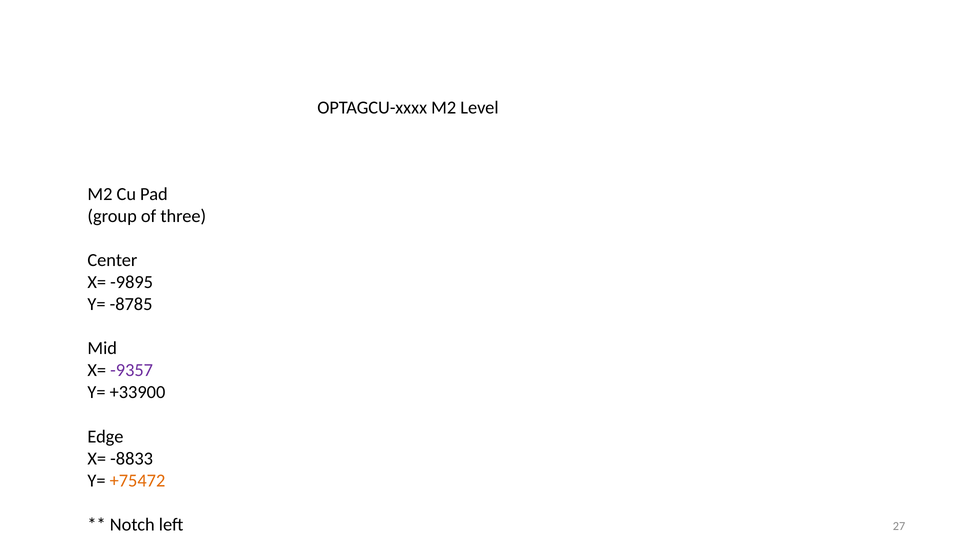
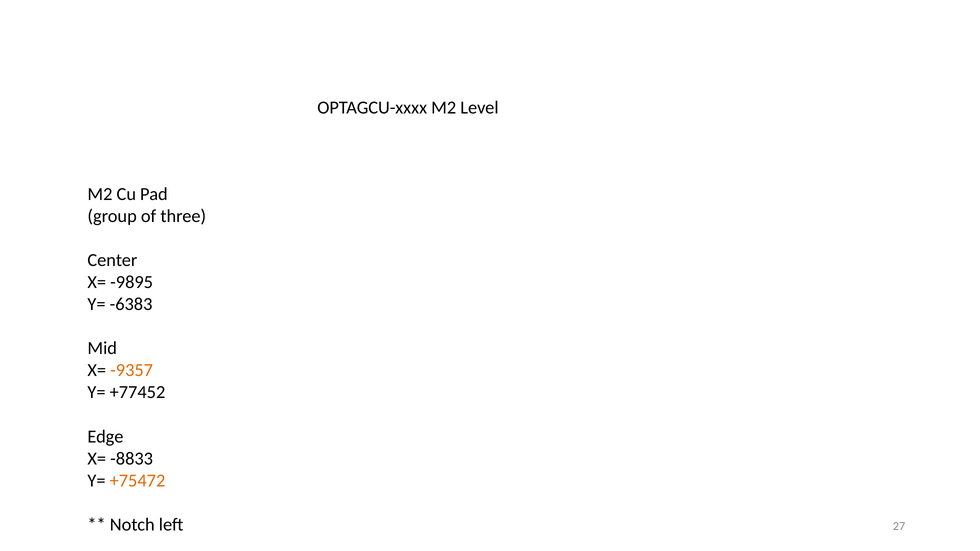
-8785: -8785 -> -6383
-9357 colour: purple -> orange
+33900: +33900 -> +77452
